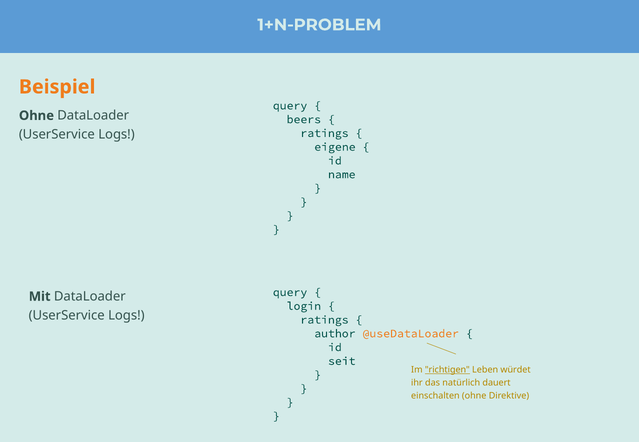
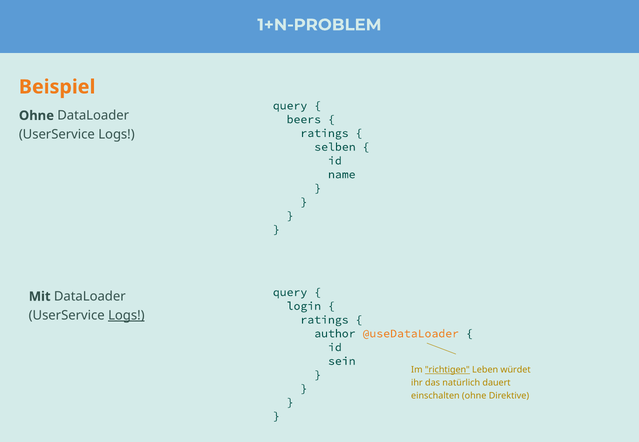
eigene: eigene -> selben
Logs at (126, 316) underline: none -> present
seit: seit -> sein
